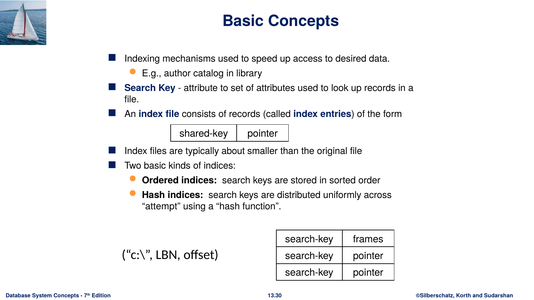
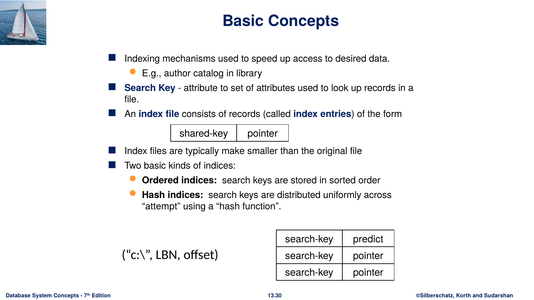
about: about -> make
frames: frames -> predict
